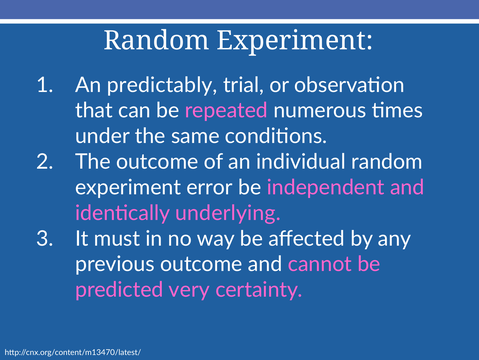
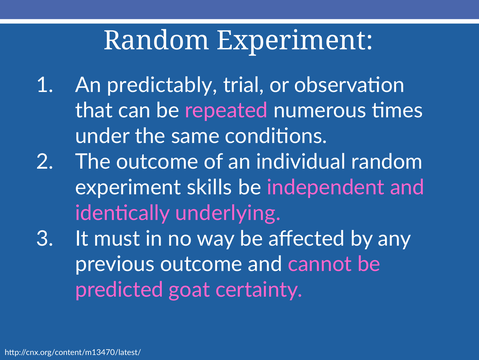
error: error -> skills
very: very -> goat
